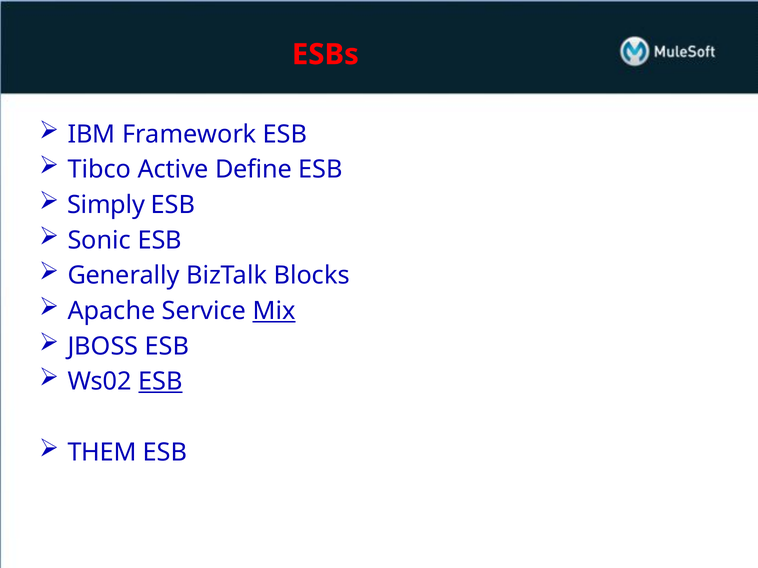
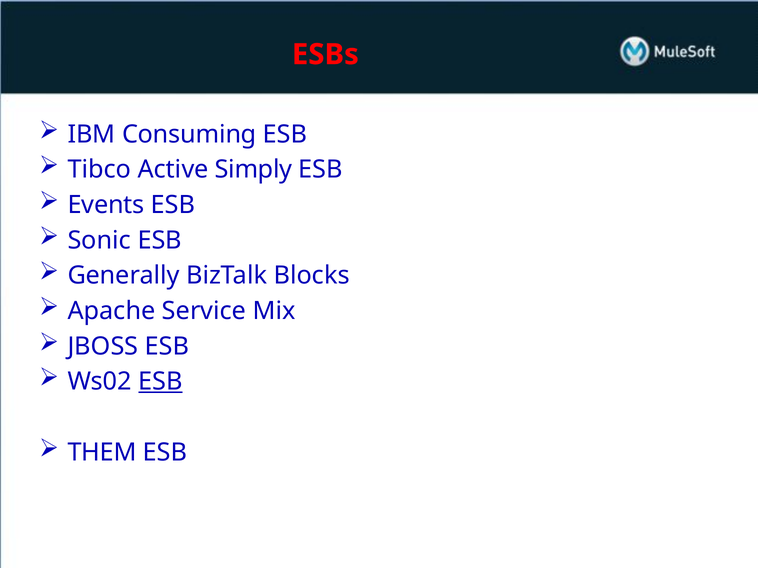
Framework: Framework -> Consuming
Define: Define -> Simply
Simply: Simply -> Events
Mix underline: present -> none
